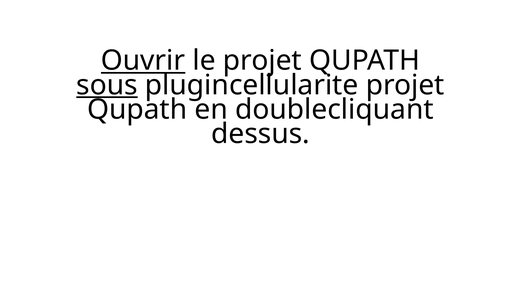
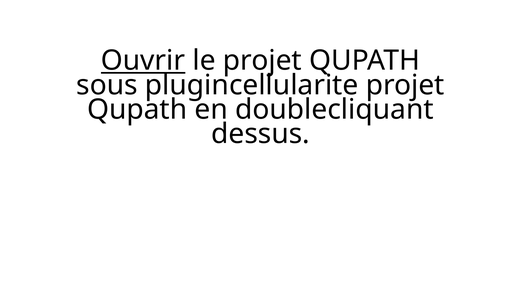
sous underline: present -> none
